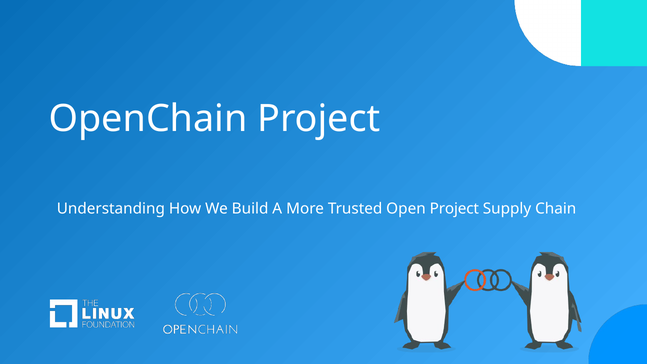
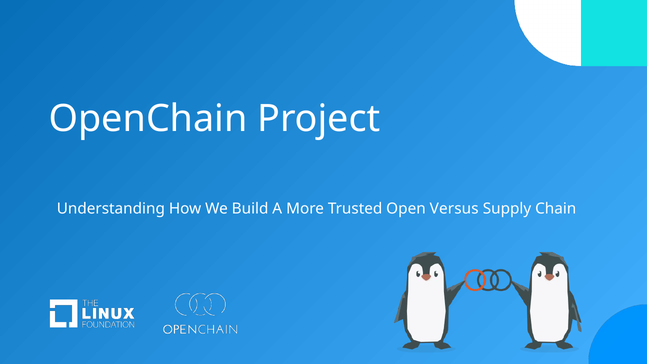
Open Project: Project -> Versus
